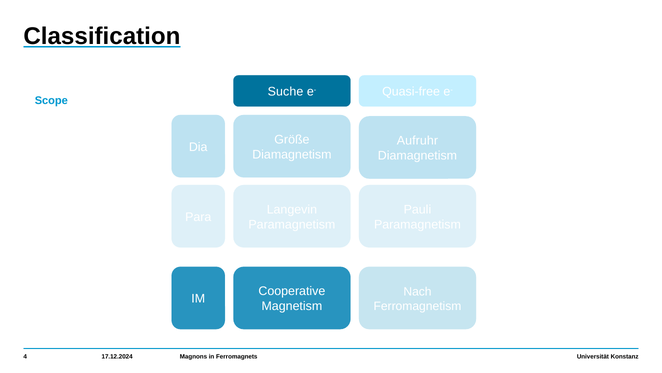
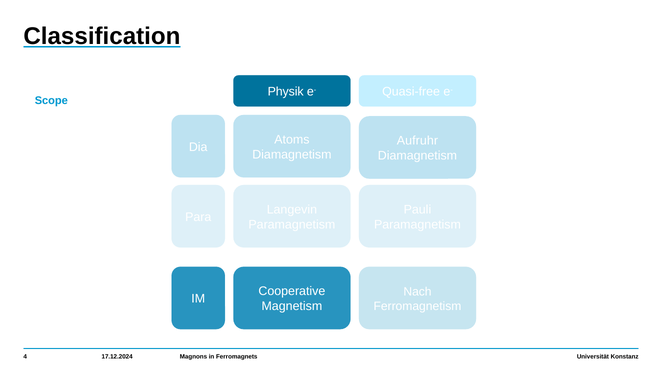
Suche: Suche -> Physik
Größe: Größe -> Atoms
